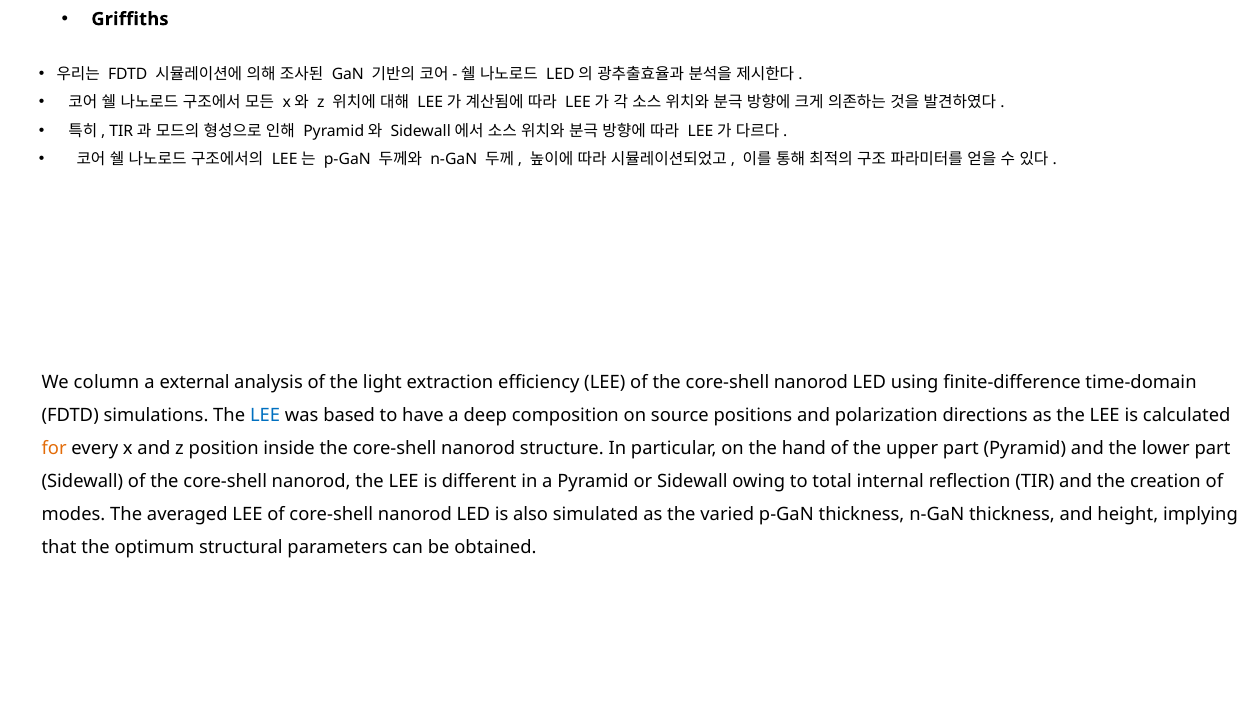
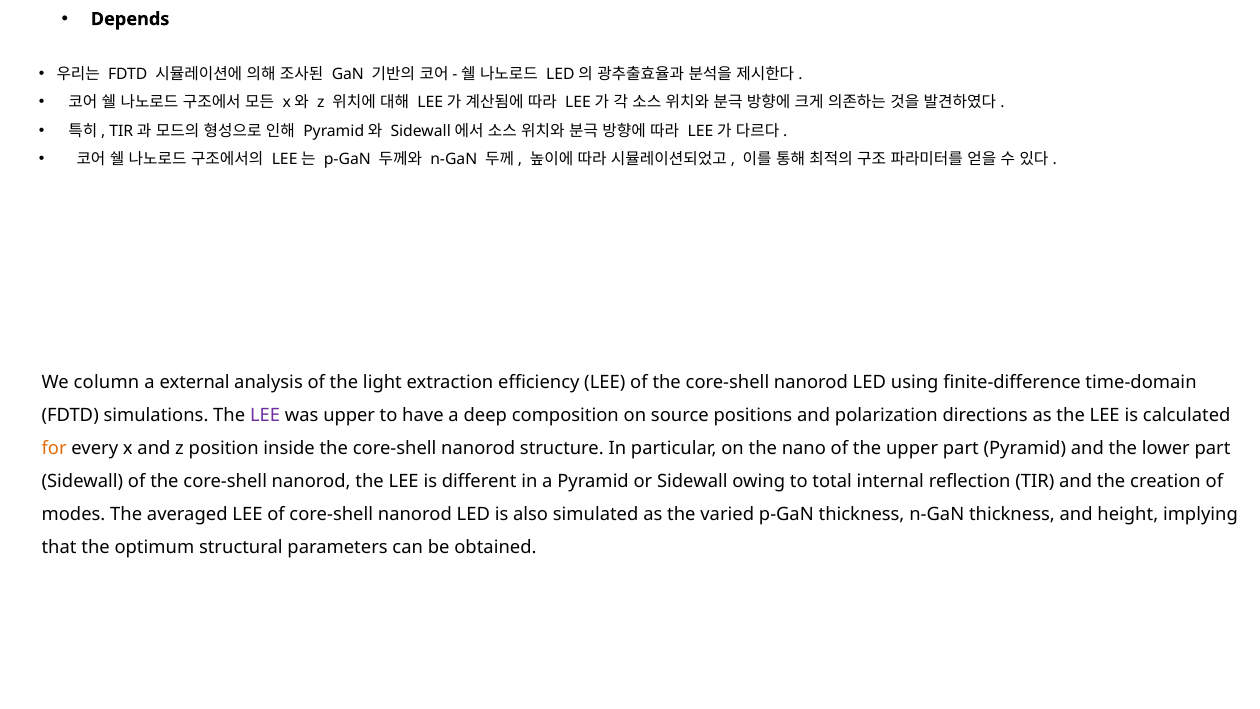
Griffiths: Griffiths -> Depends
LEE at (265, 415) colour: blue -> purple
was based: based -> upper
hand: hand -> nano
